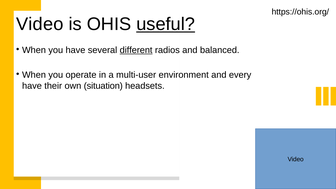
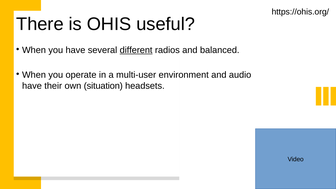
Video at (40, 24): Video -> There
useful underline: present -> none
every: every -> audio
